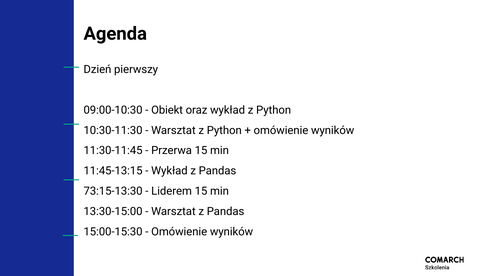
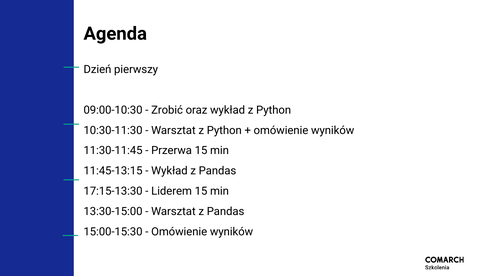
Obiekt: Obiekt -> Zrobić
73:15-13:30: 73:15-13:30 -> 17:15-13:30
